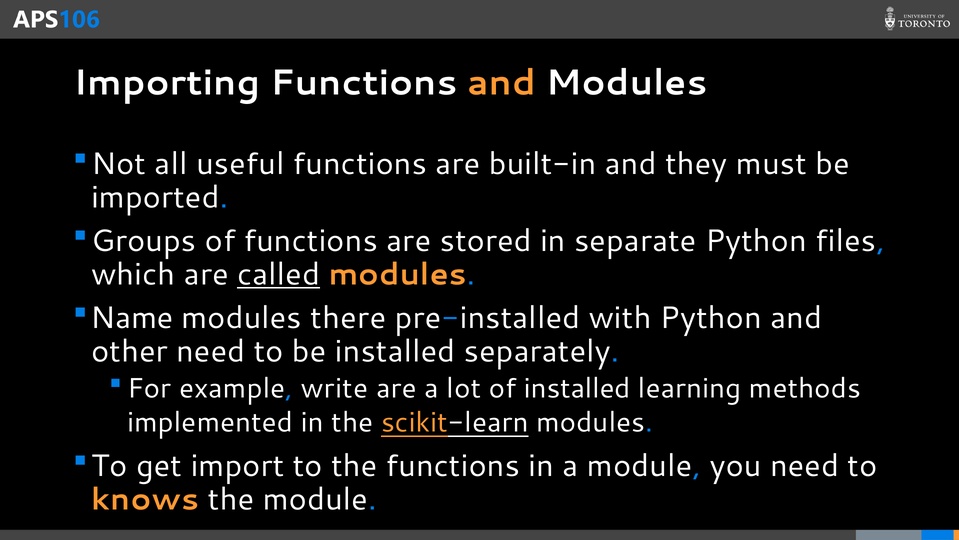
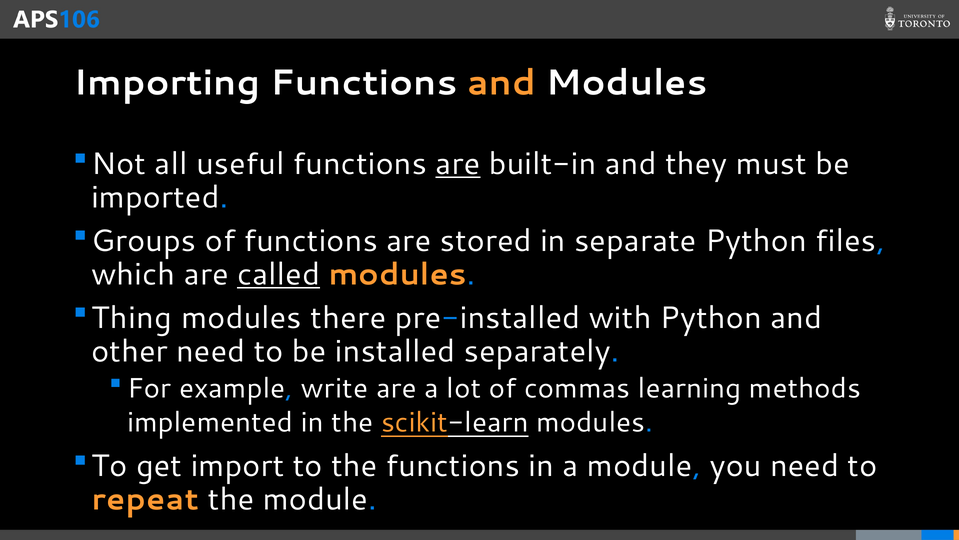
are at (458, 164) underline: none -> present
Name: Name -> Thing
of installed: installed -> commas
knows: knows -> repeat
